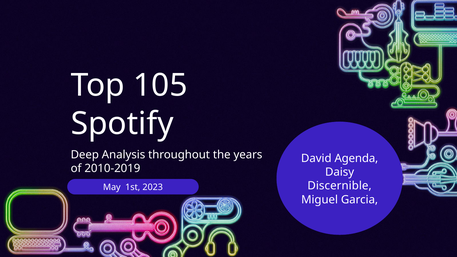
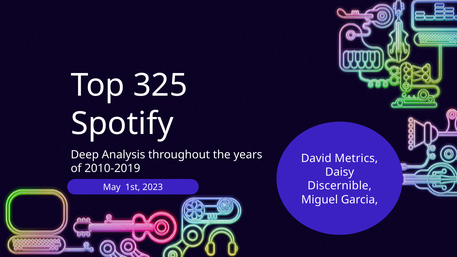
105: 105 -> 325
Agenda: Agenda -> Metrics
